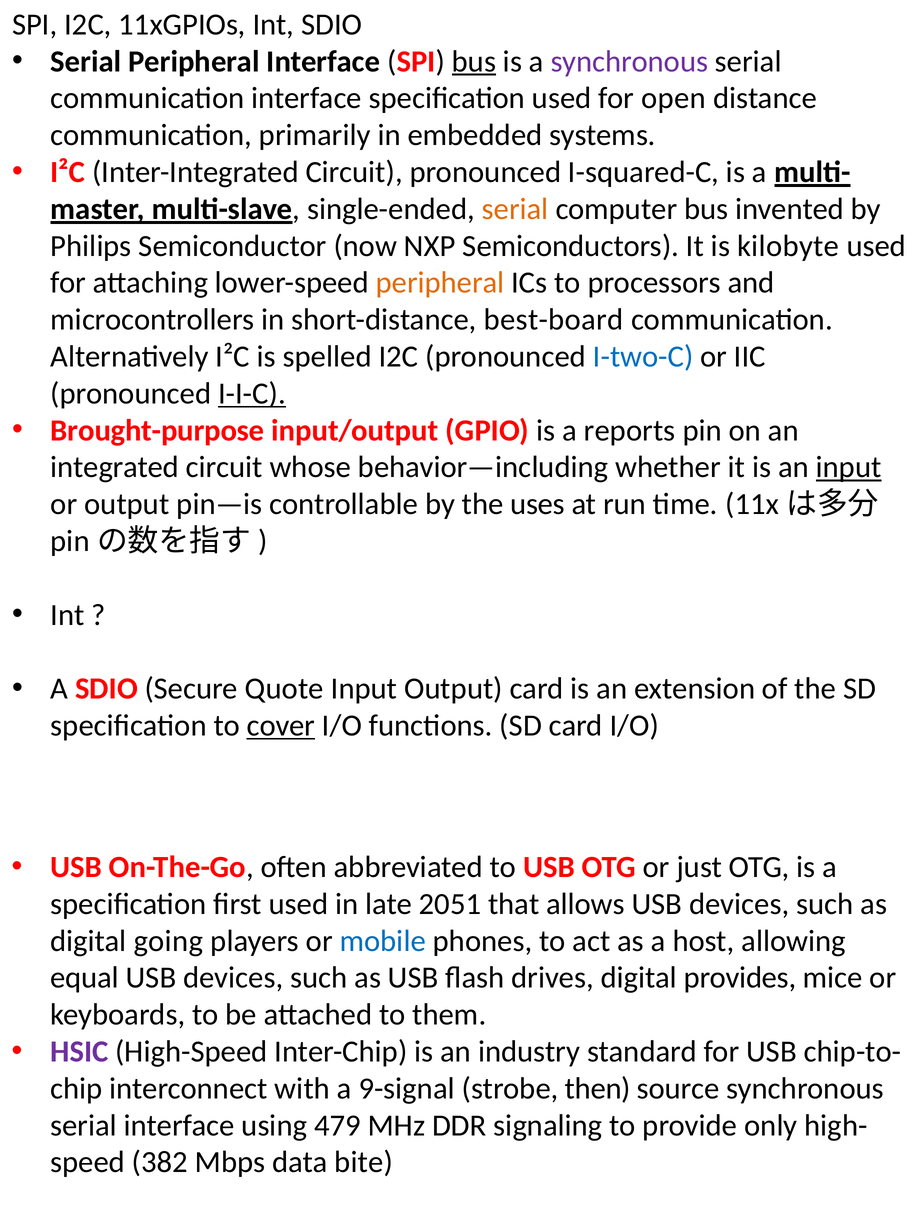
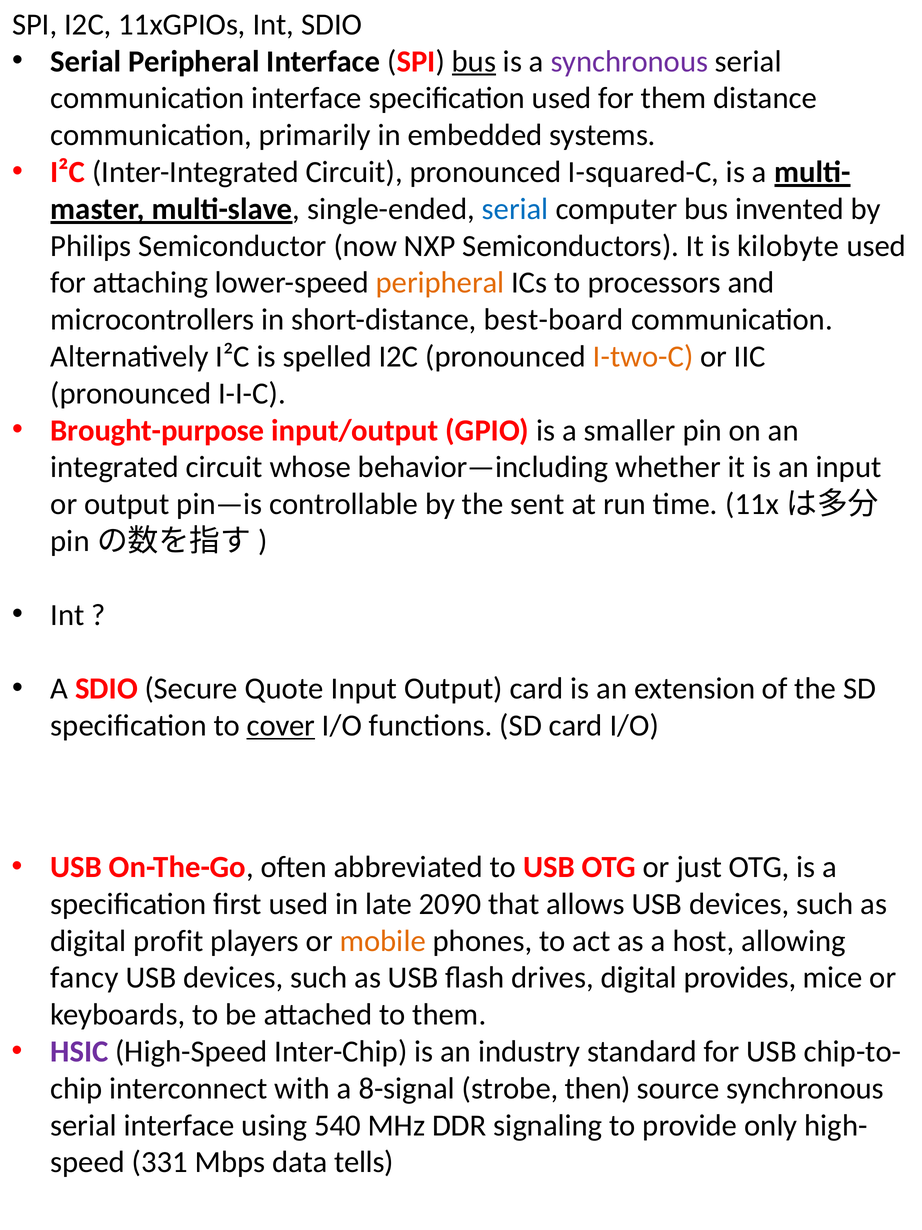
for open: open -> them
serial at (515, 209) colour: orange -> blue
I-two-C colour: blue -> orange
I-I-C underline: present -> none
reports: reports -> smaller
input at (849, 467) underline: present -> none
uses: uses -> sent
2051: 2051 -> 2090
going: going -> profit
mobile colour: blue -> orange
equal: equal -> fancy
9-signal: 9-signal -> 8-signal
479: 479 -> 540
382: 382 -> 331
bite: bite -> tells
